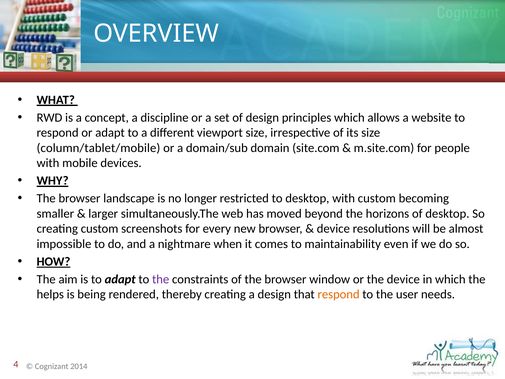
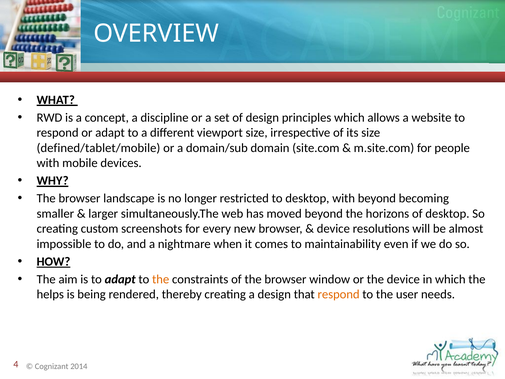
column/tablet/mobile: column/tablet/mobile -> defined/tablet/mobile
with custom: custom -> beyond
the at (161, 279) colour: purple -> orange
